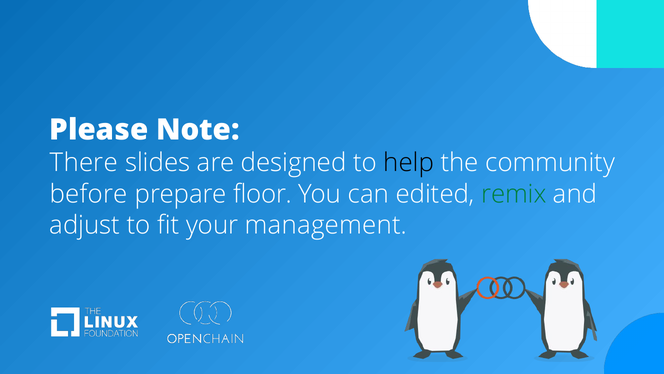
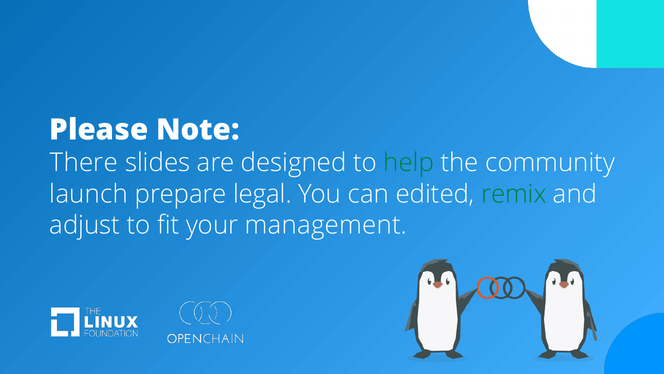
help colour: black -> green
before: before -> launch
floor: floor -> legal
